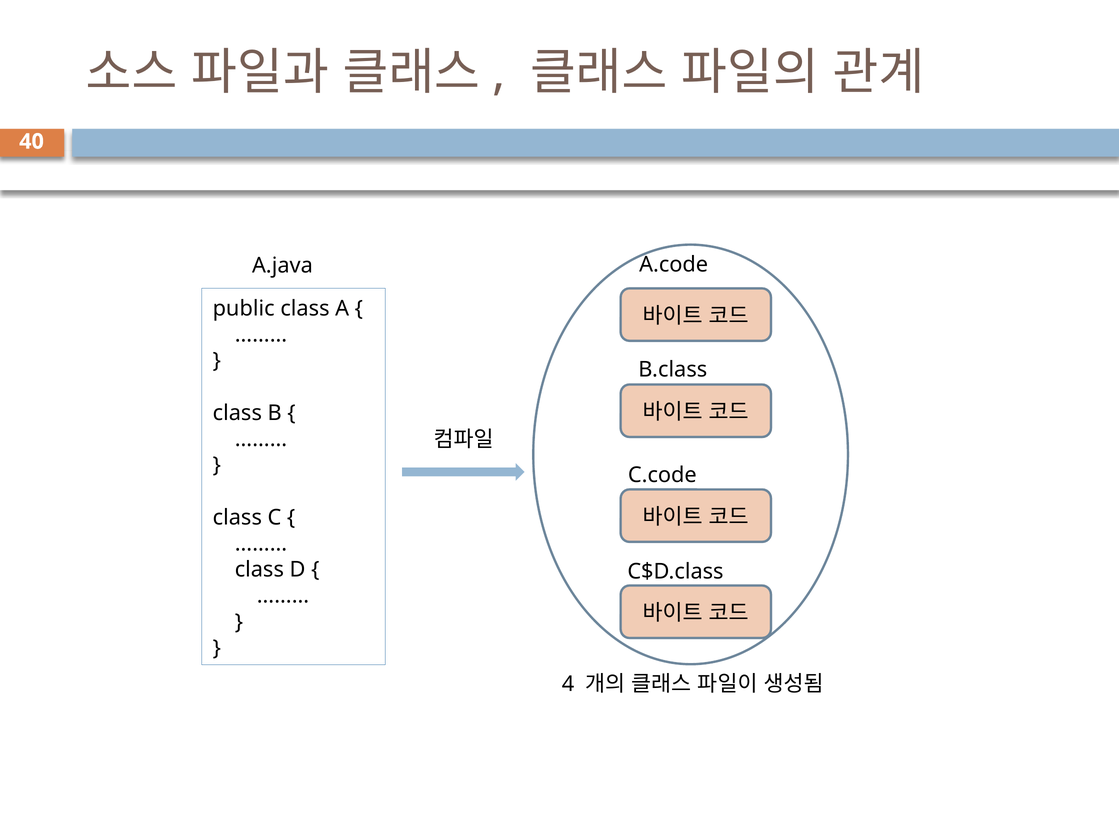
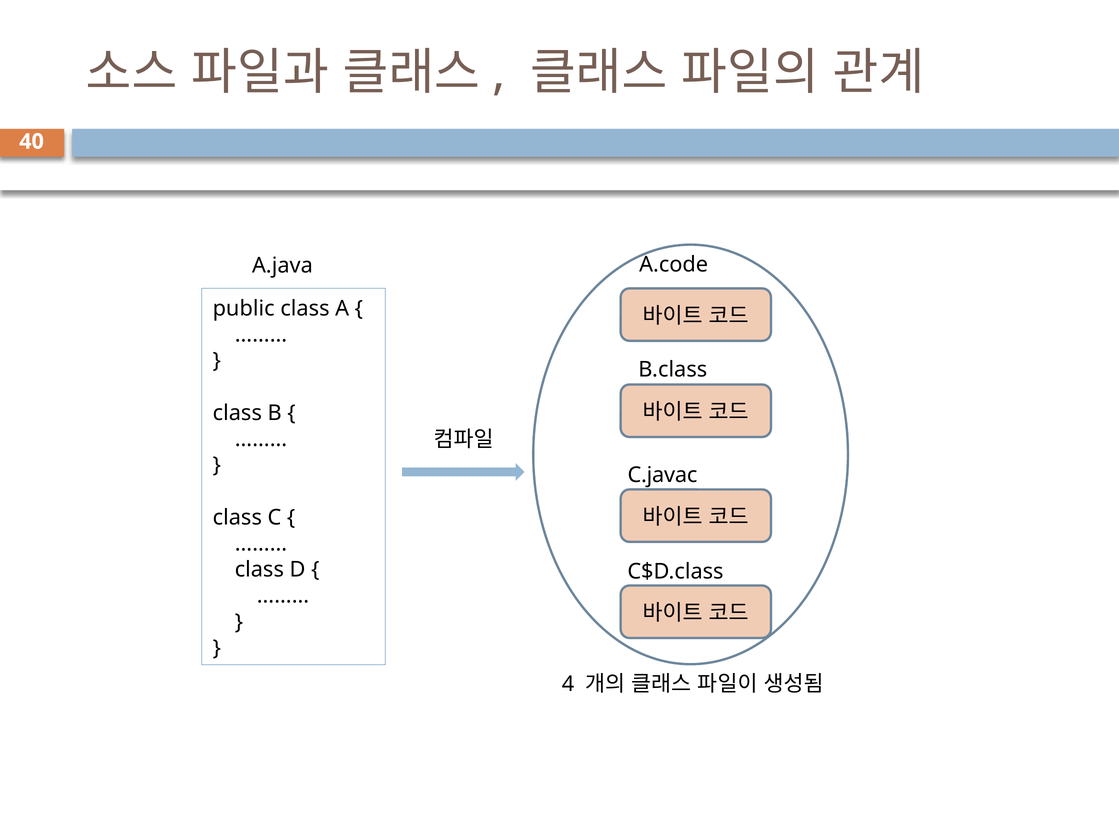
C.code: C.code -> C.javac
